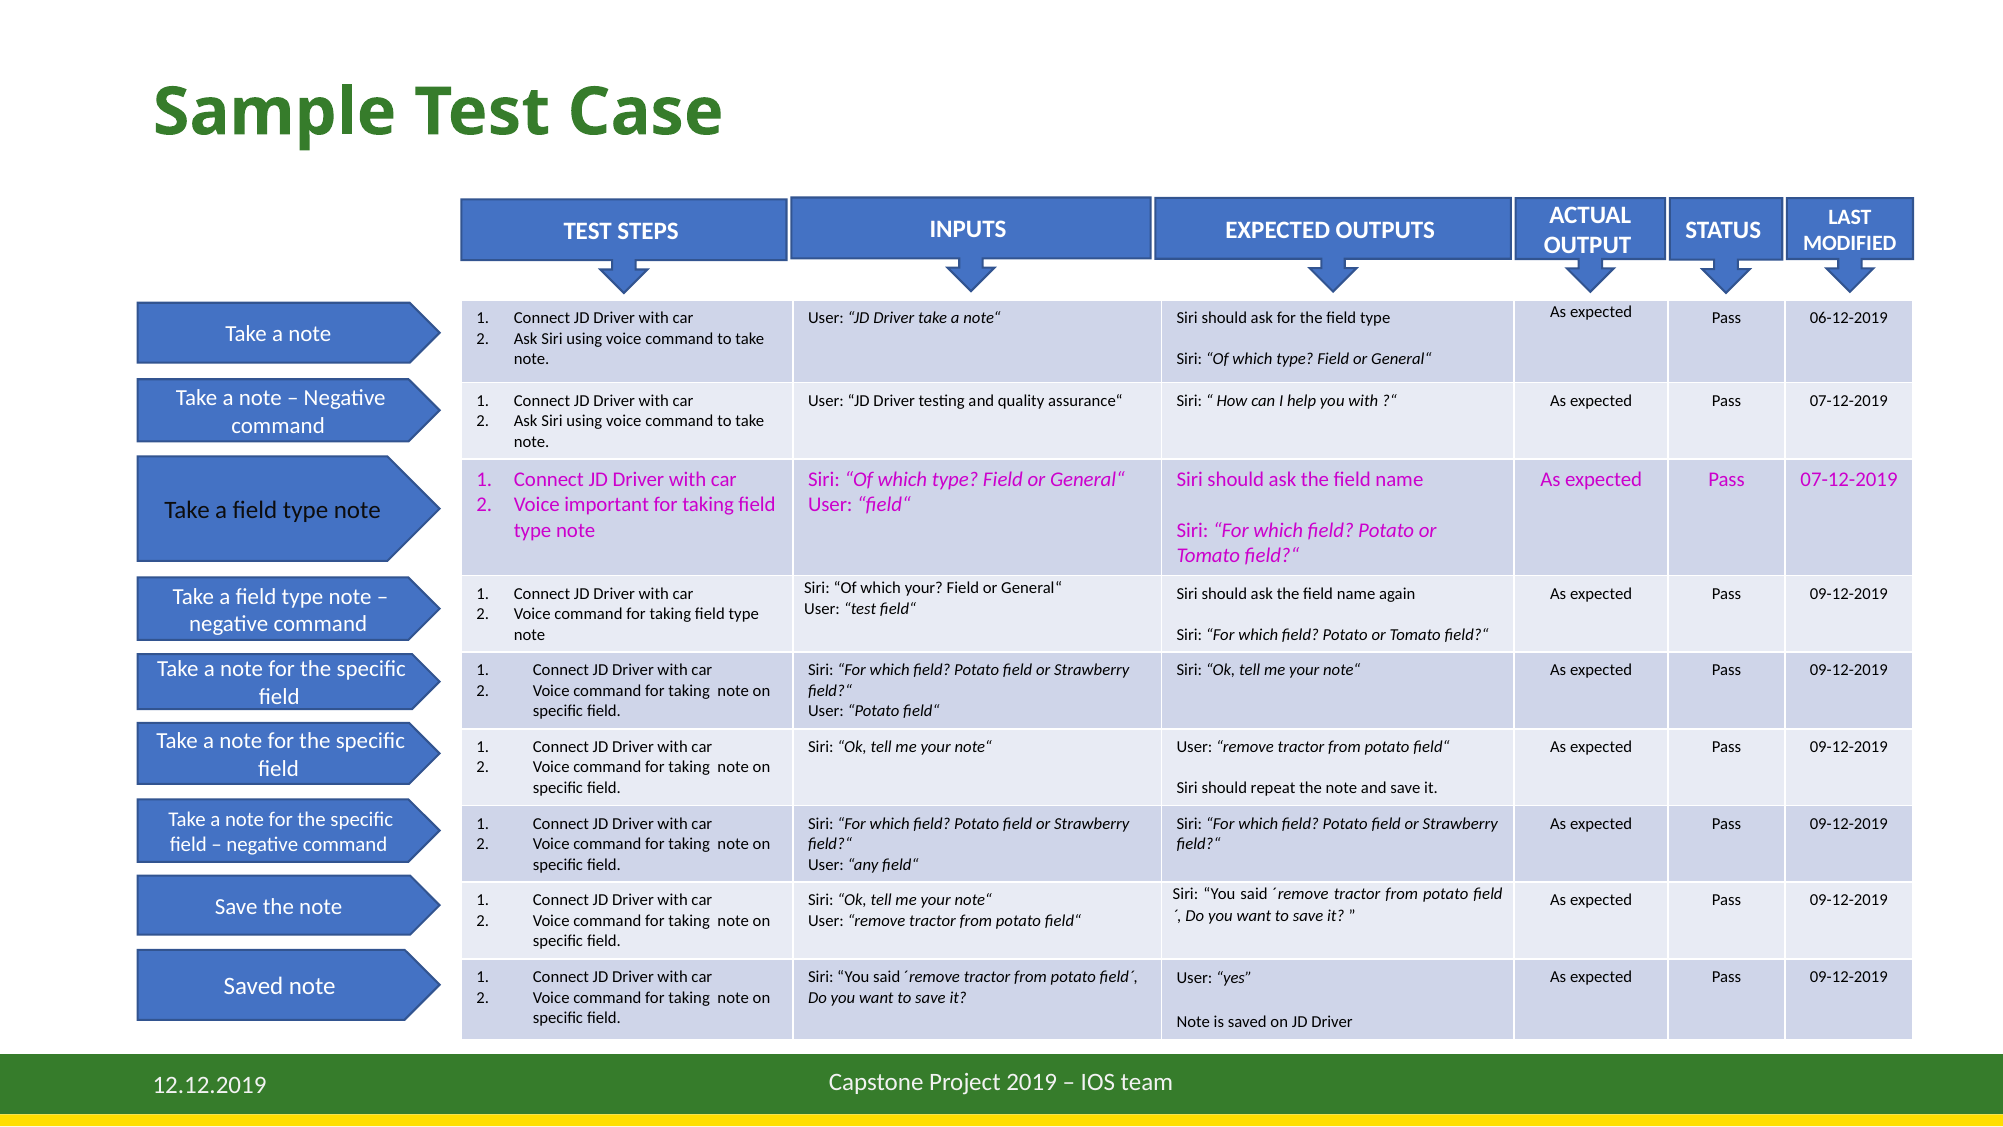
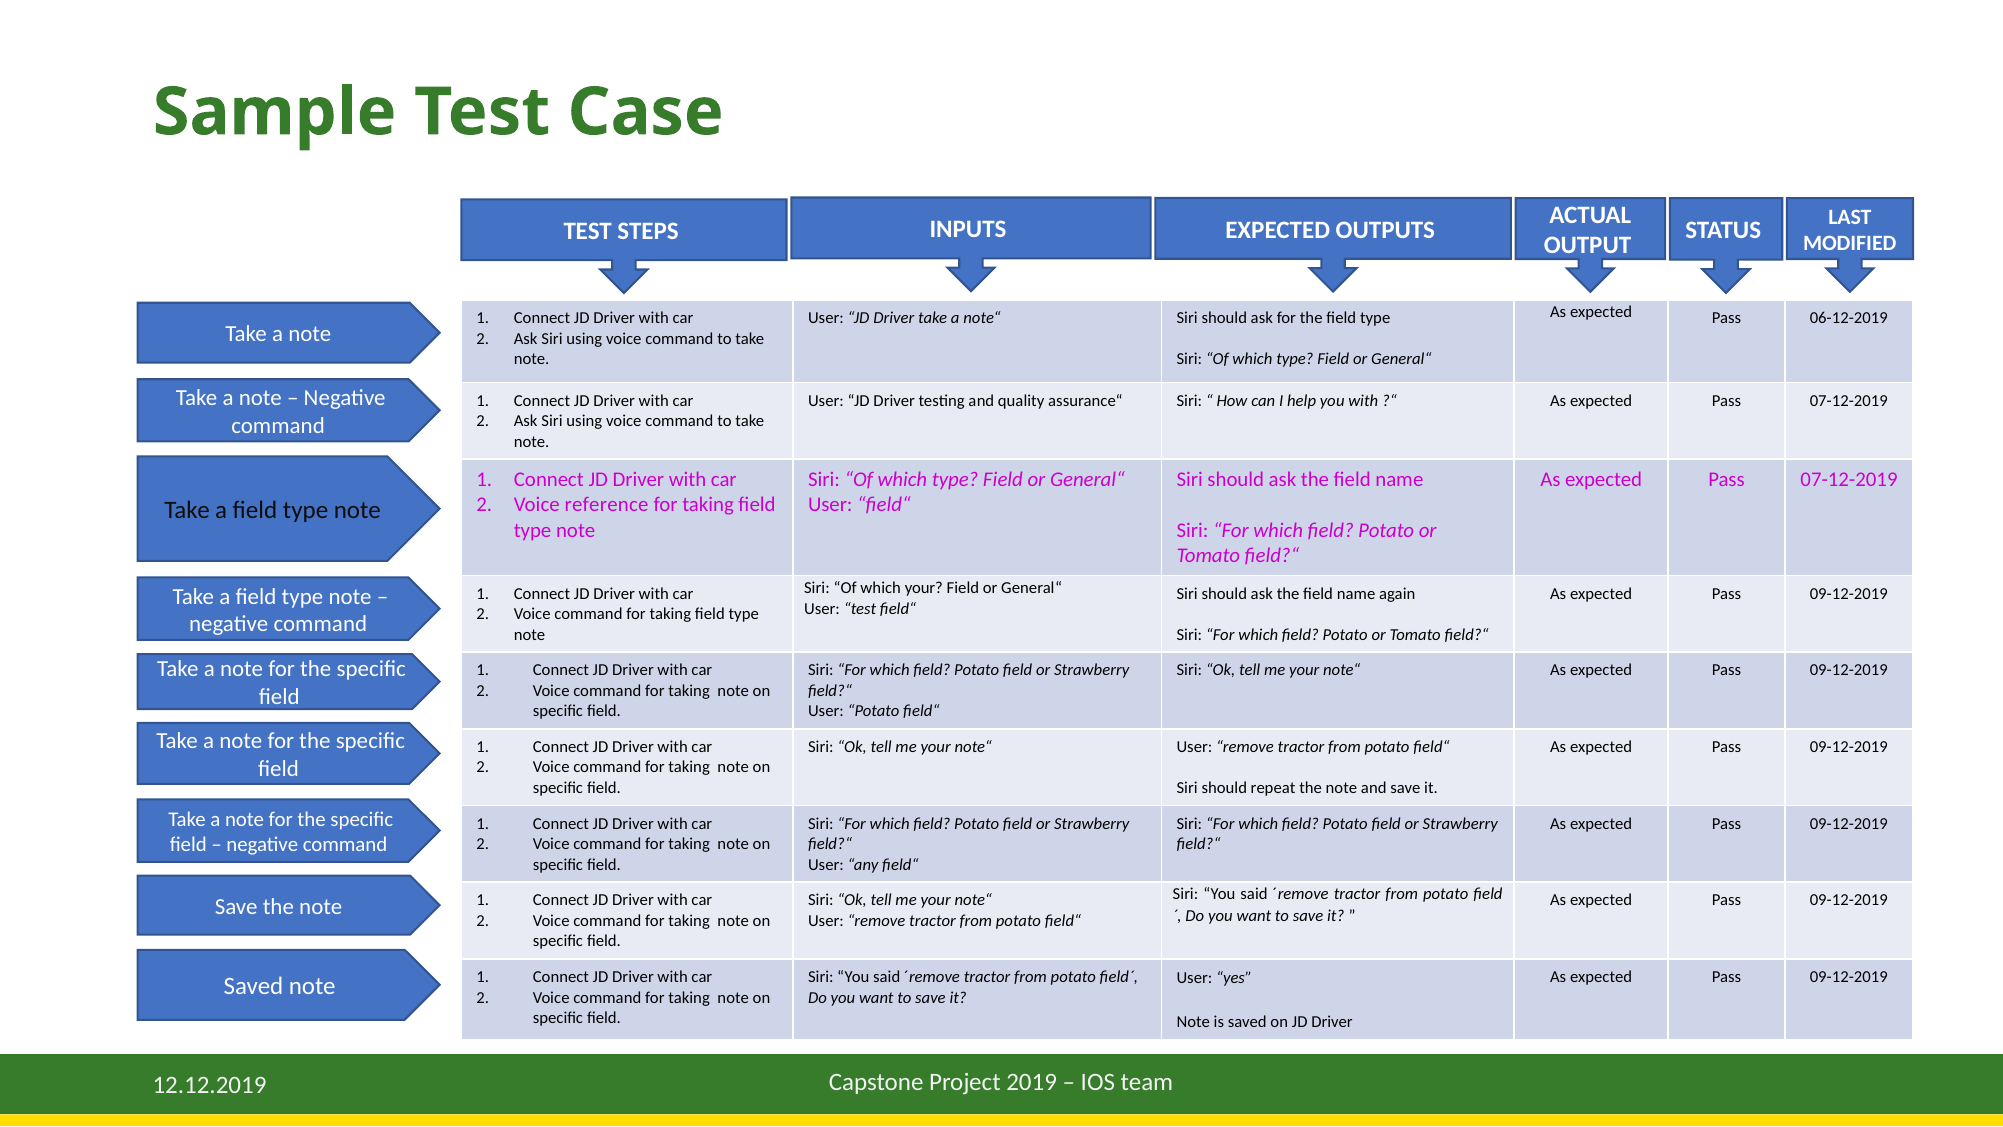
important: important -> reference
